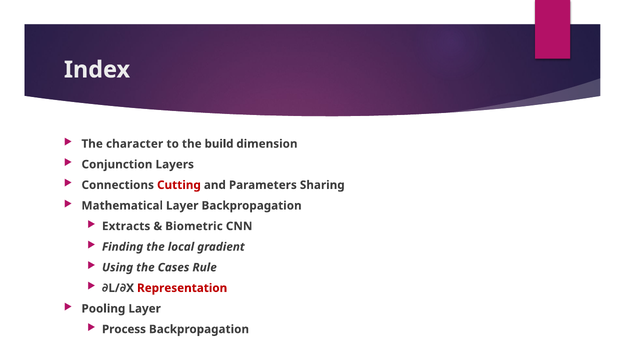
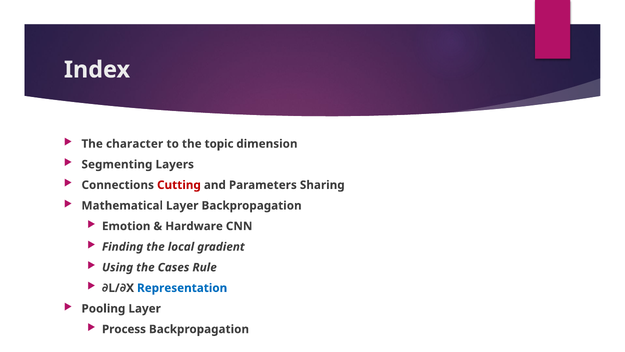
build: build -> topic
Conjunction: Conjunction -> Segmenting
Extracts: Extracts -> Emotion
Biometric: Biometric -> Hardware
Representation colour: red -> blue
